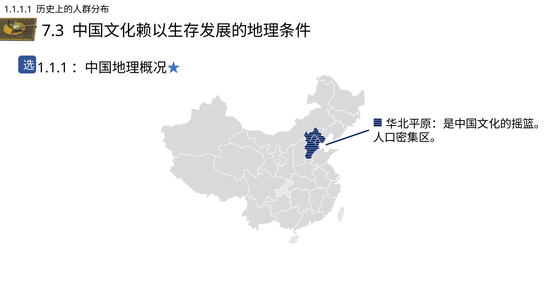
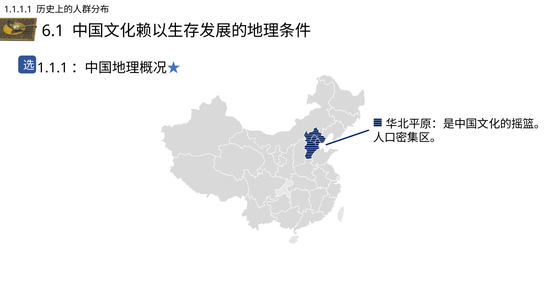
7.3: 7.3 -> 6.1
